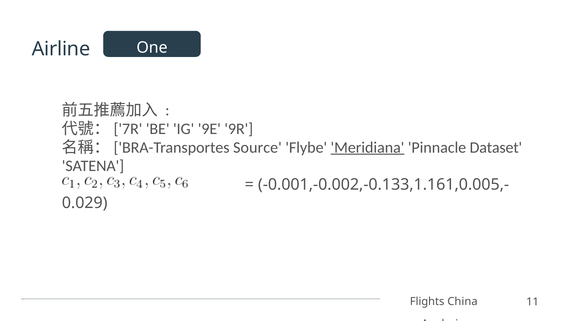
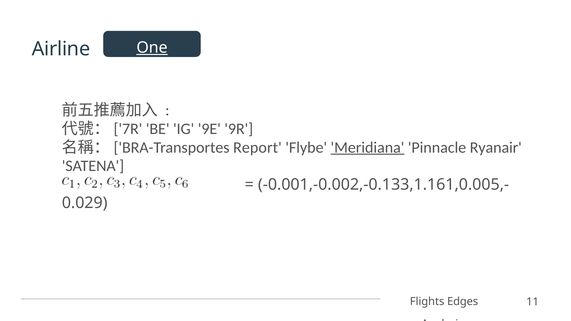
One underline: none -> present
Source: Source -> Report
Dataset: Dataset -> Ryanair
China: China -> Edges
